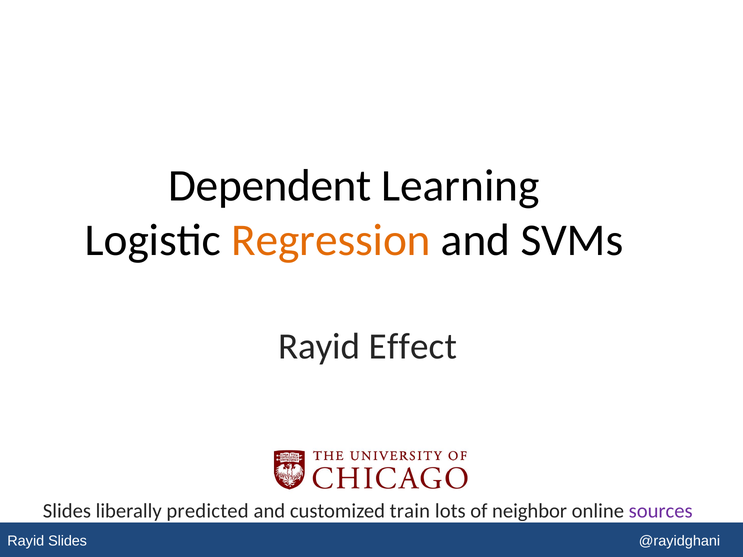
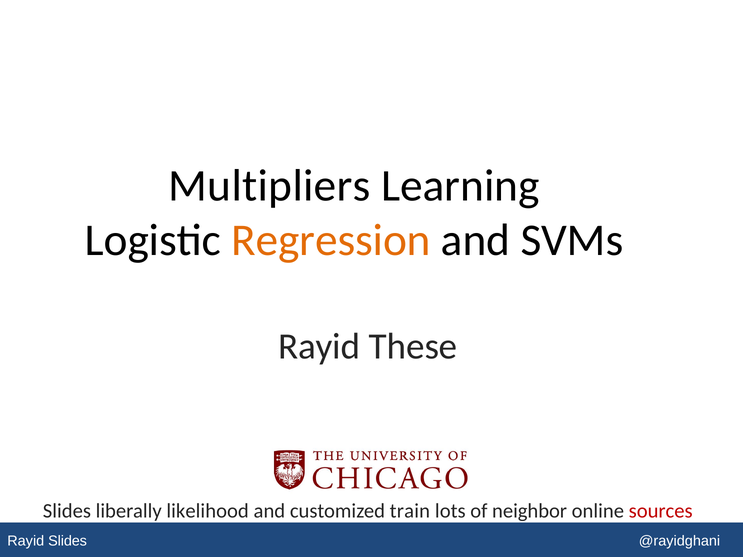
Dependent: Dependent -> Multipliers
Effect: Effect -> These
predicted: predicted -> likelihood
sources colour: purple -> red
